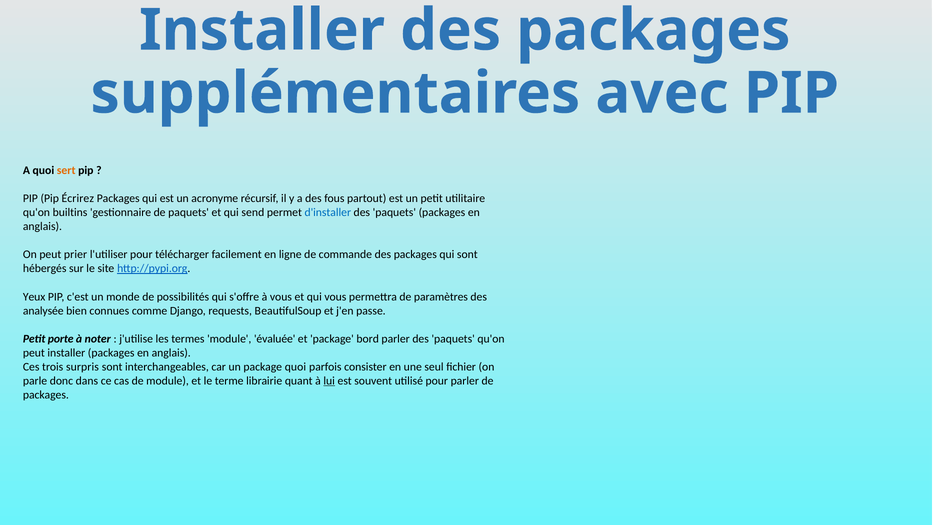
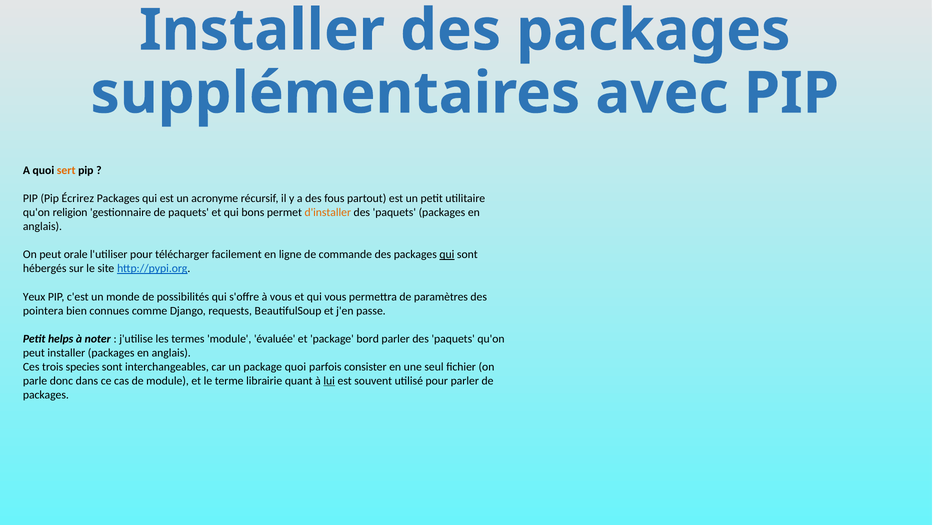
builtins: builtins -> religion
send: send -> bons
d'installer colour: blue -> orange
prier: prier -> orale
qui at (447, 255) underline: none -> present
analysée: analysée -> pointera
porte: porte -> helps
surpris: surpris -> species
